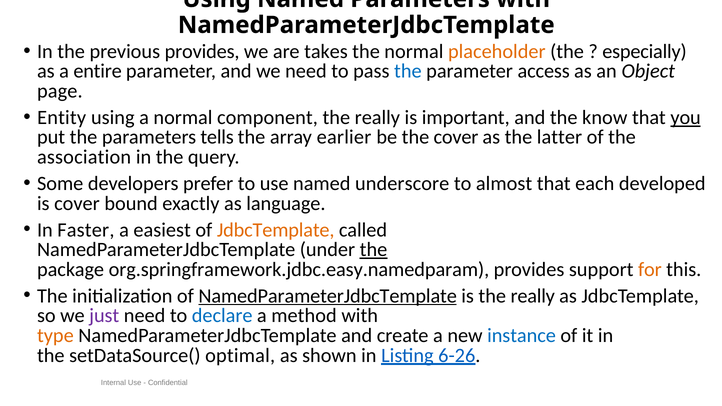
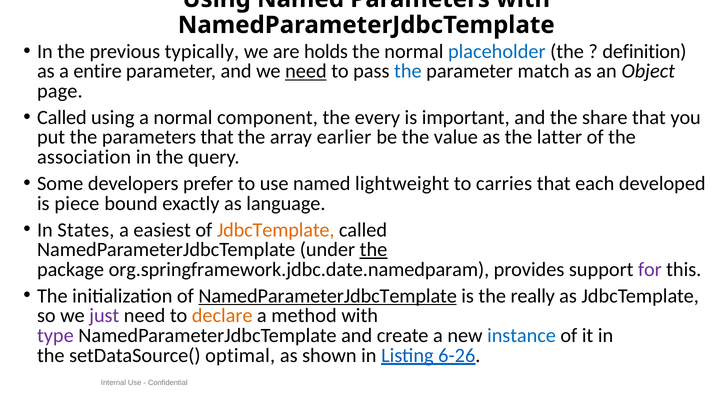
previous provides: provides -> typically
takes: takes -> holds
placeholder colour: orange -> blue
especially: especially -> definition
need at (306, 71) underline: none -> present
access: access -> match
Entity at (62, 118): Entity -> Called
really at (377, 118): really -> every
know: know -> share
you underline: present -> none
parameters tells: tells -> that
the cover: cover -> value
underscore: underscore -> lightweight
almost: almost -> carries
is cover: cover -> piece
Faster: Faster -> States
org.springframework.jdbc.easy.namedparam: org.springframework.jdbc.easy.namedparam -> org.springframework.jdbc.date.namedparam
for colour: orange -> purple
declare colour: blue -> orange
type colour: orange -> purple
